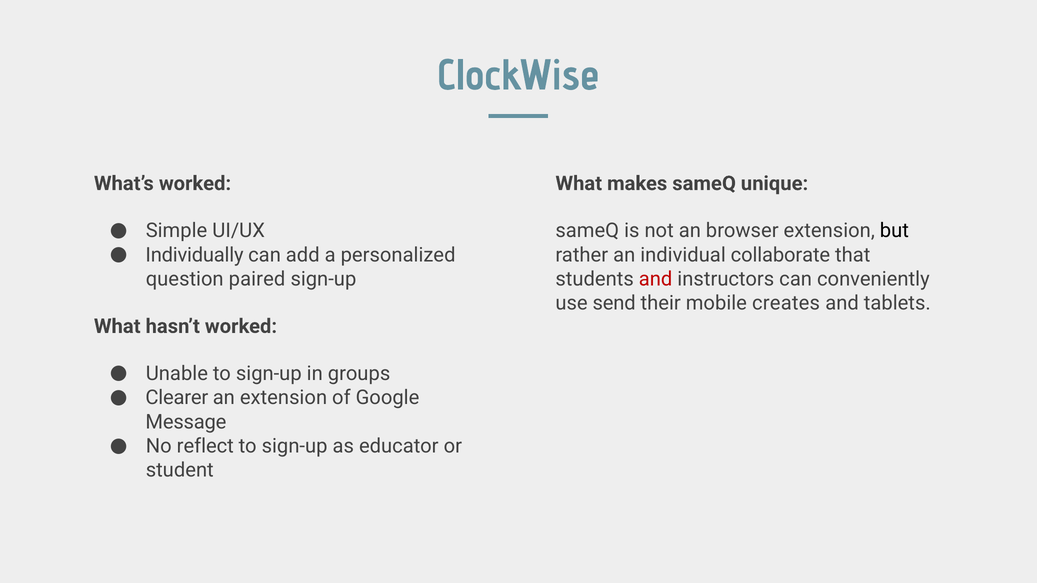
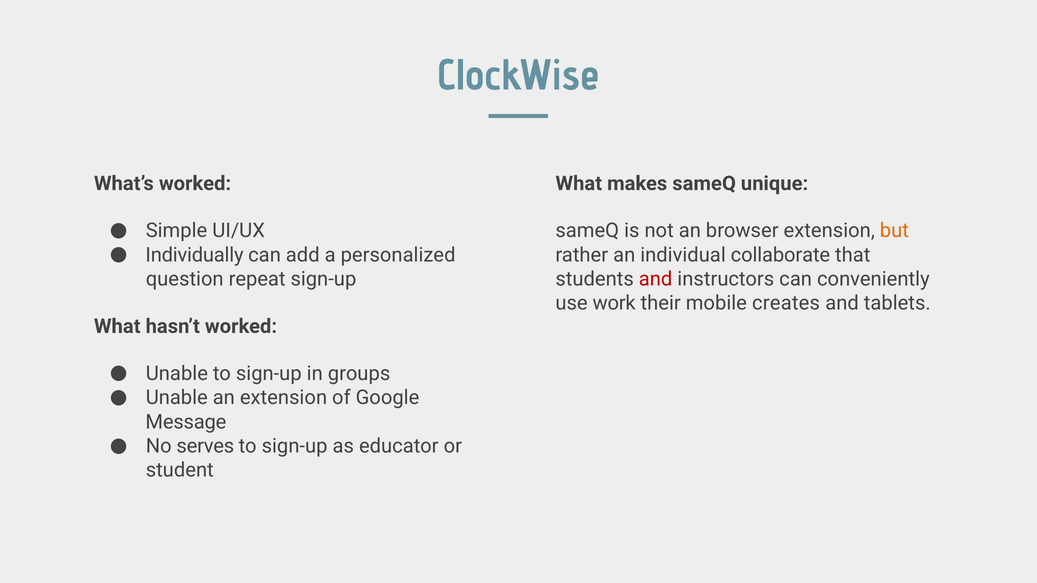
but colour: black -> orange
paired: paired -> repeat
send: send -> work
Clearer at (177, 398): Clearer -> Unable
reflect: reflect -> serves
